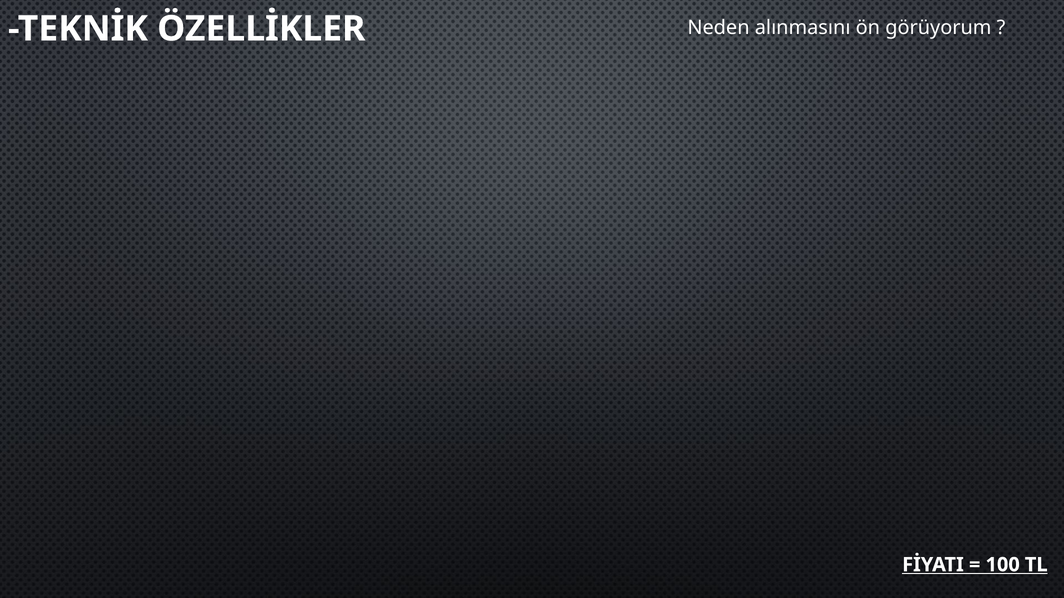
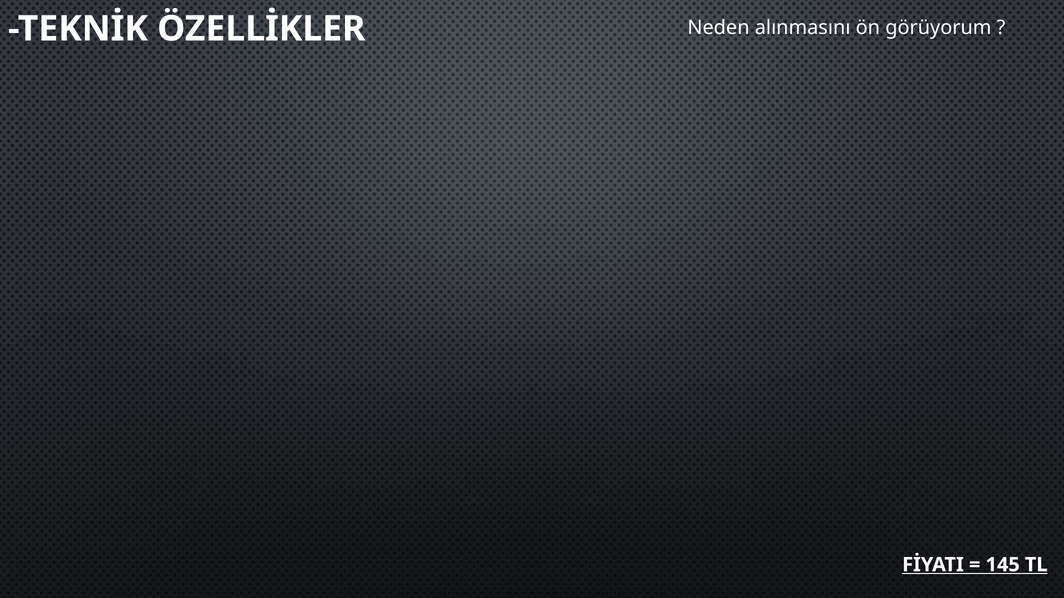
100: 100 -> 145
